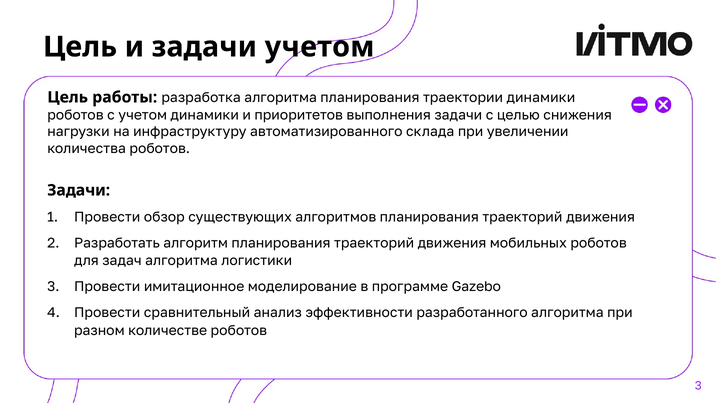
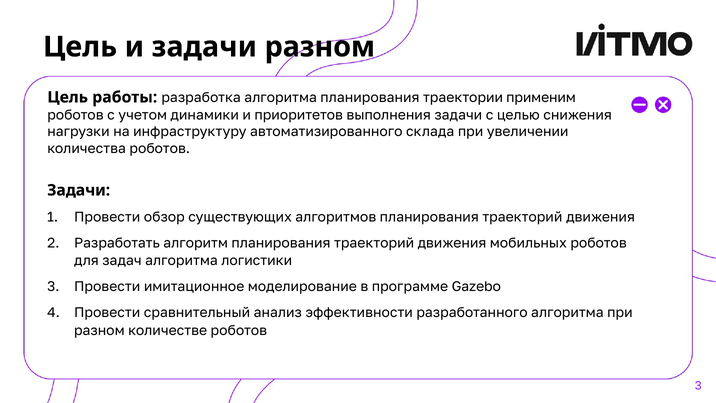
задачи учетом: учетом -> разном
траектории динамики: динамики -> применим
